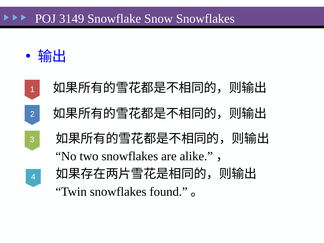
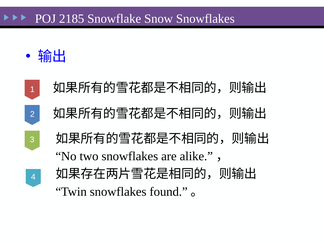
3149: 3149 -> 2185
